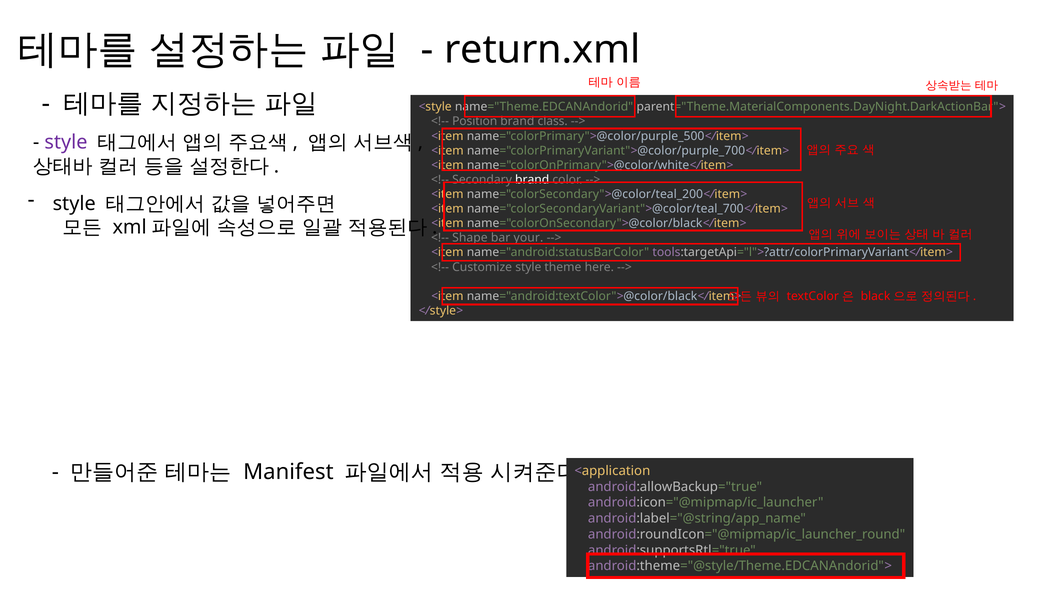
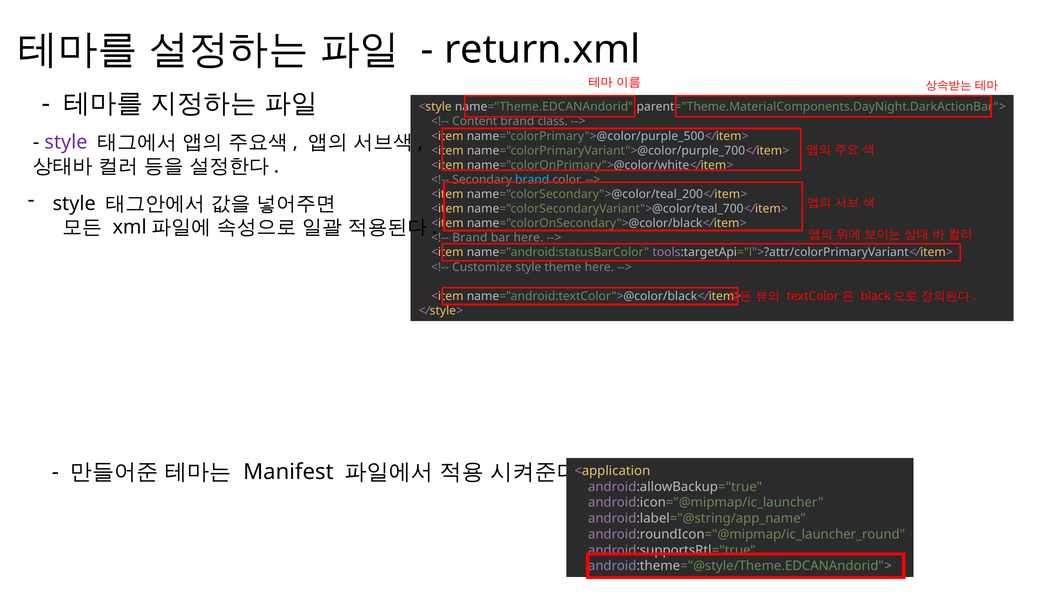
Position: Position -> Content
brand at (532, 180) colour: white -> light blue
Shape at (470, 238): Shape -> Brand
bar your: your -> here
